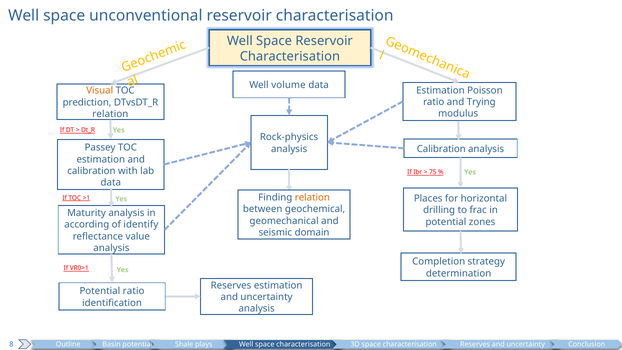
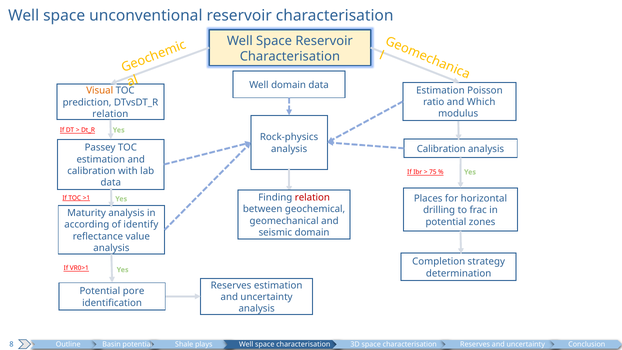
Well volume: volume -> domain
Trying: Trying -> Which
relation at (312, 198) colour: orange -> red
Potential ratio: ratio -> pore
